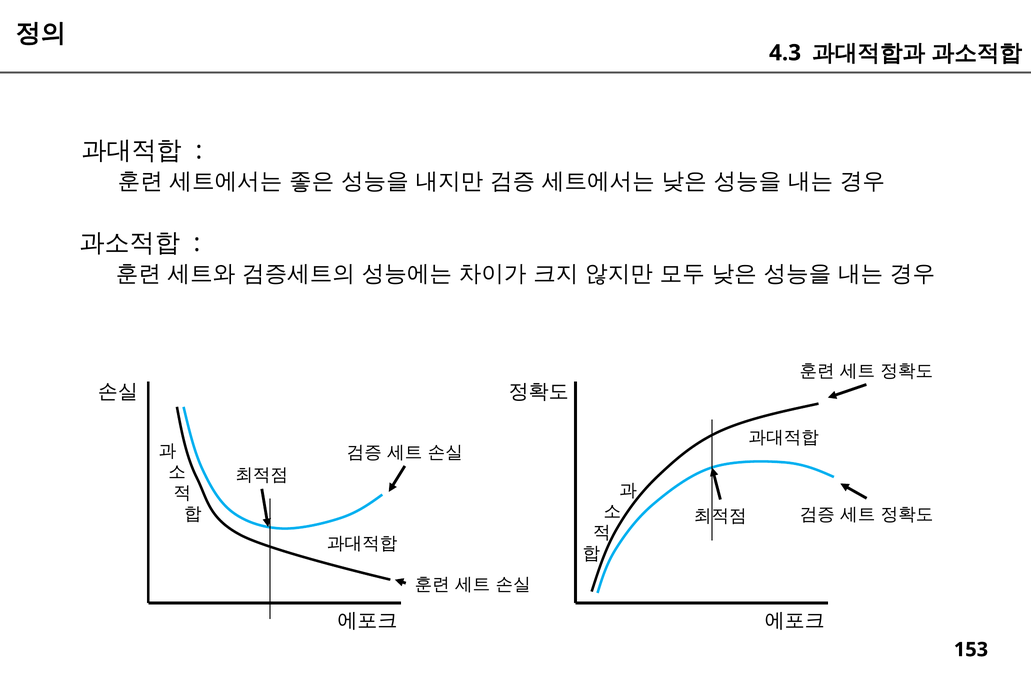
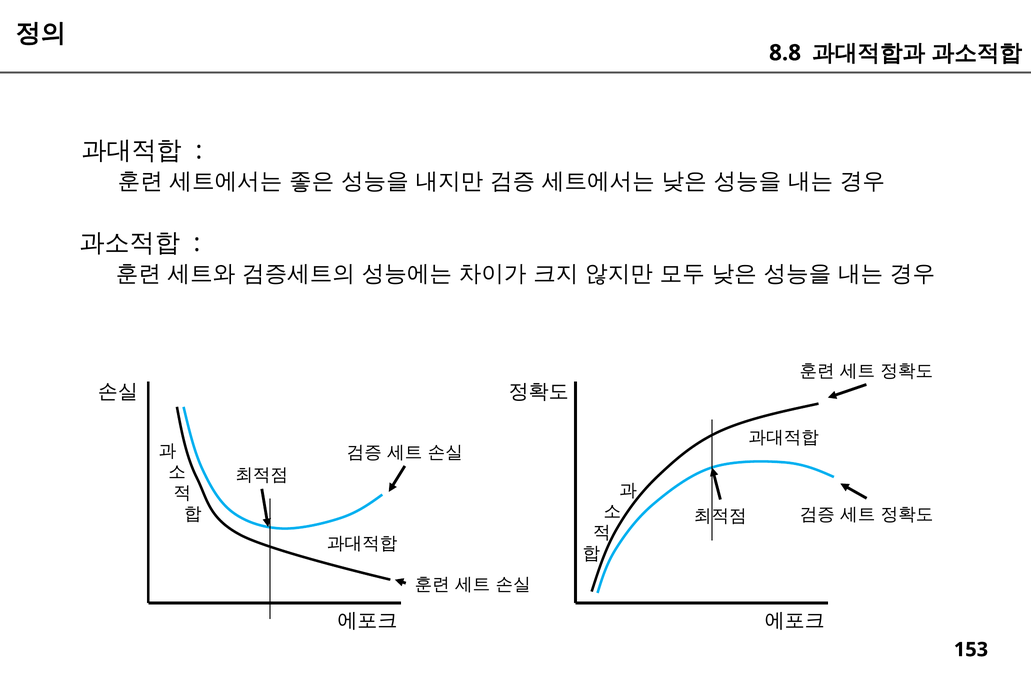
4.3: 4.3 -> 8.8
